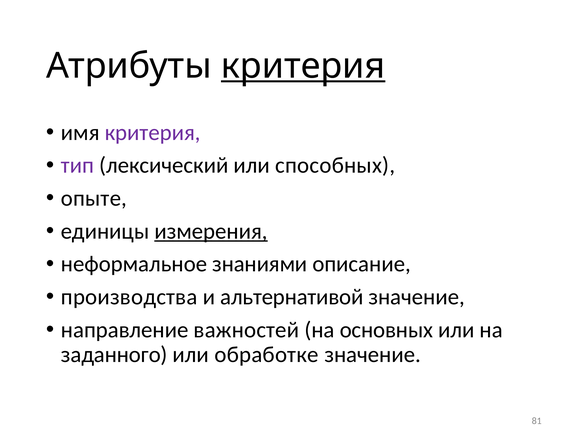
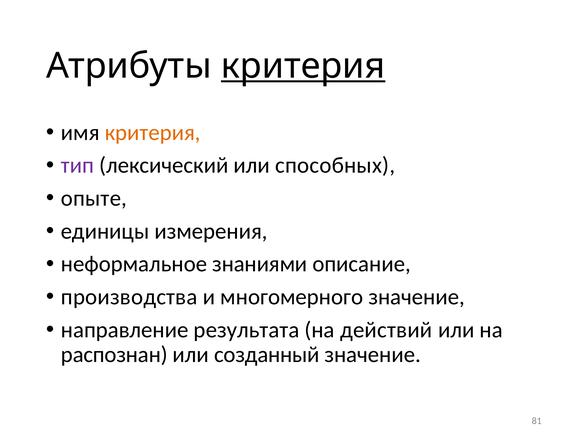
критерия at (153, 133) colour: purple -> orange
измерения underline: present -> none
альтернативой: альтернативой -> многомерного
важностей: важностей -> результата
основных: основных -> действий
заданного: заданного -> распознан
обработке: обработке -> созданный
